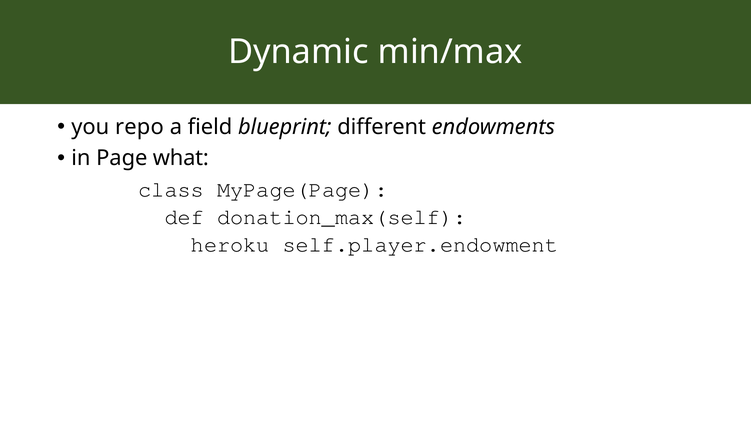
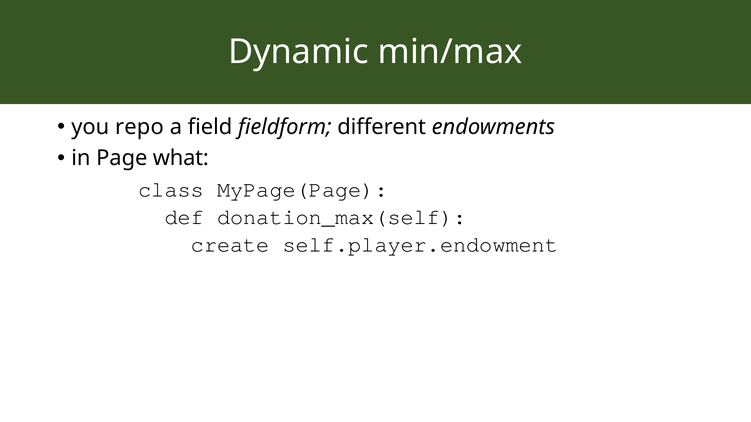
blueprint: blueprint -> fieldform
heroku: heroku -> create
